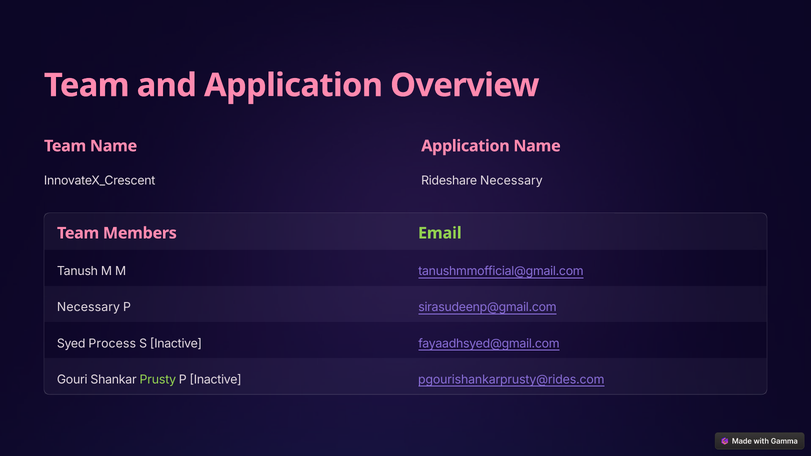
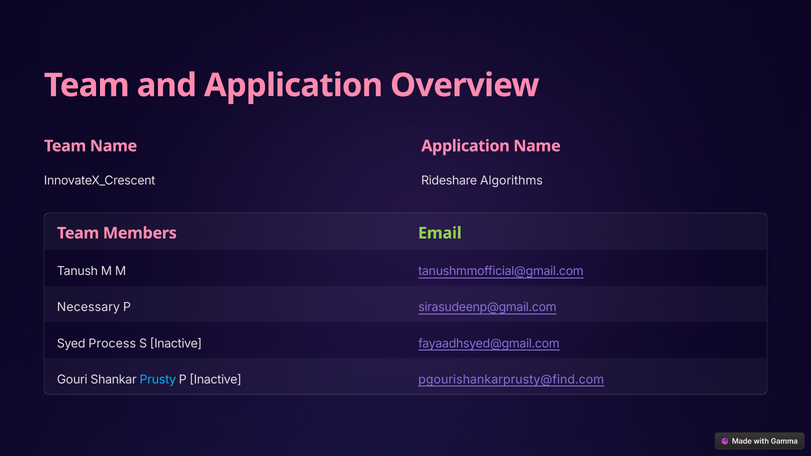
Rideshare Necessary: Necessary -> Algorithms
Prusty colour: light green -> light blue
pgourishankarprusty@rides.com: pgourishankarprusty@rides.com -> pgourishankarprusty@find.com
